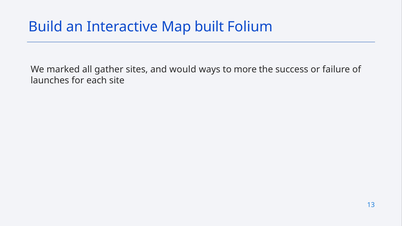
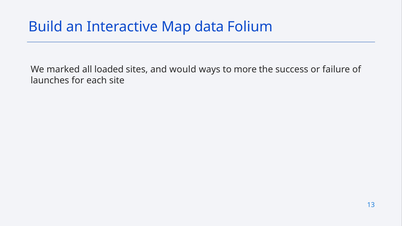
built: built -> data
gather: gather -> loaded
